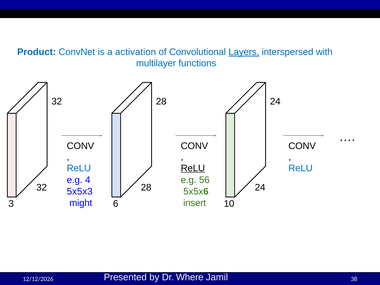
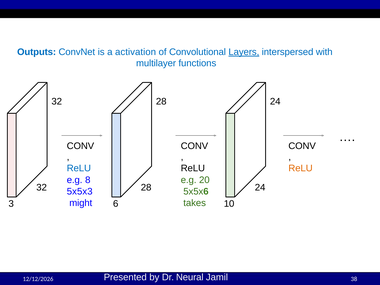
Product: Product -> Outputs
ReLU at (193, 168) underline: present -> none
ReLU at (301, 168) colour: blue -> orange
4: 4 -> 8
56: 56 -> 20
insert: insert -> takes
Where: Where -> Neural
